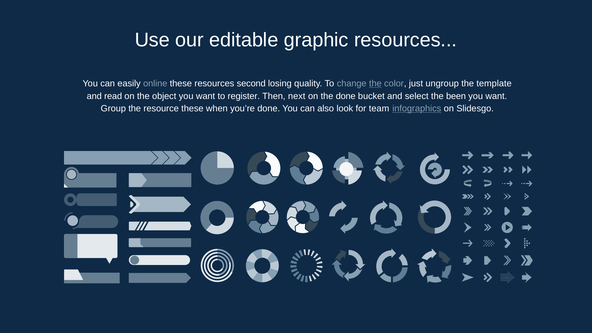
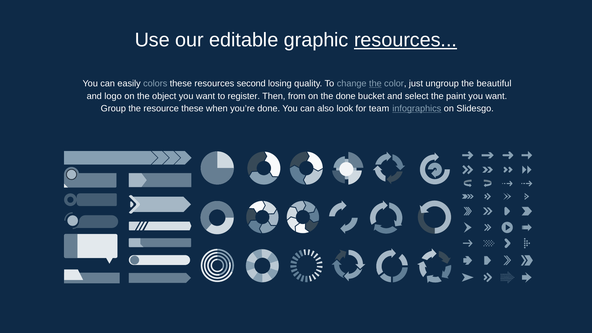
resources at (406, 40) underline: none -> present
online: online -> colors
template: template -> beautiful
read: read -> logo
next: next -> from
been: been -> paint
